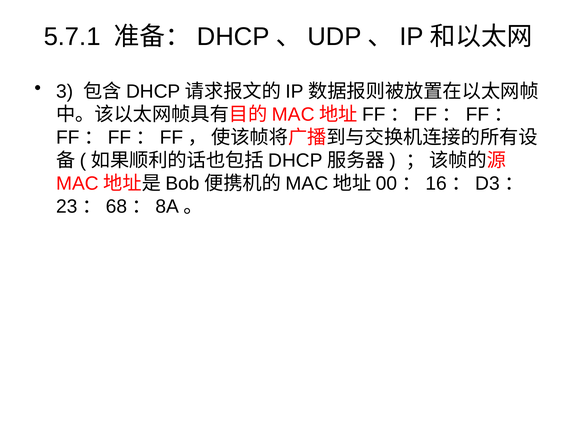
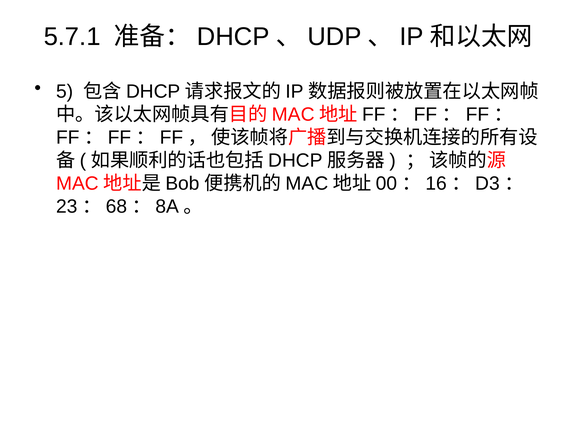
3: 3 -> 5
